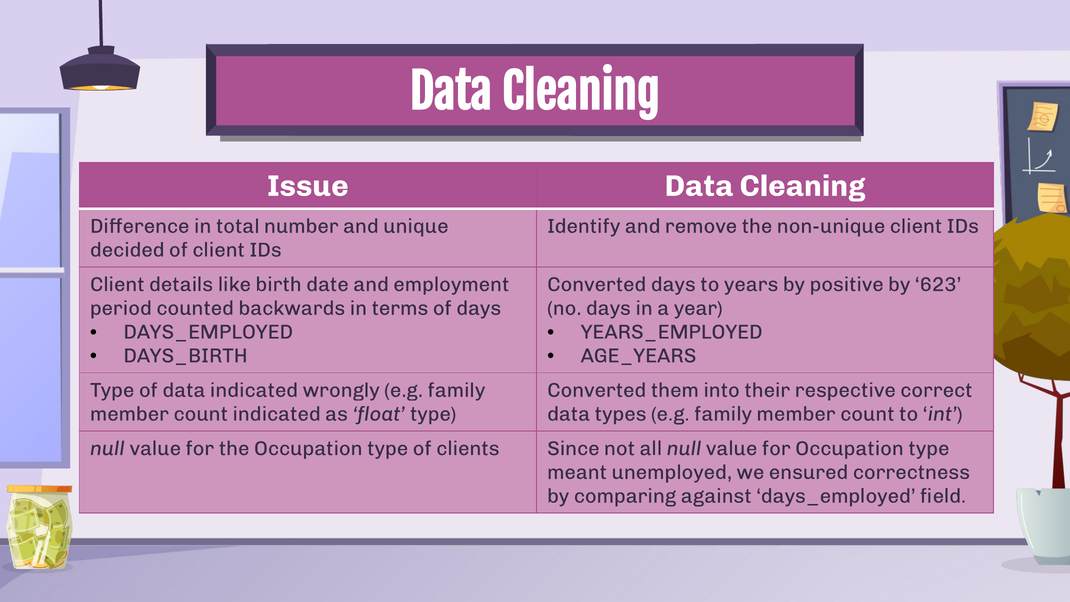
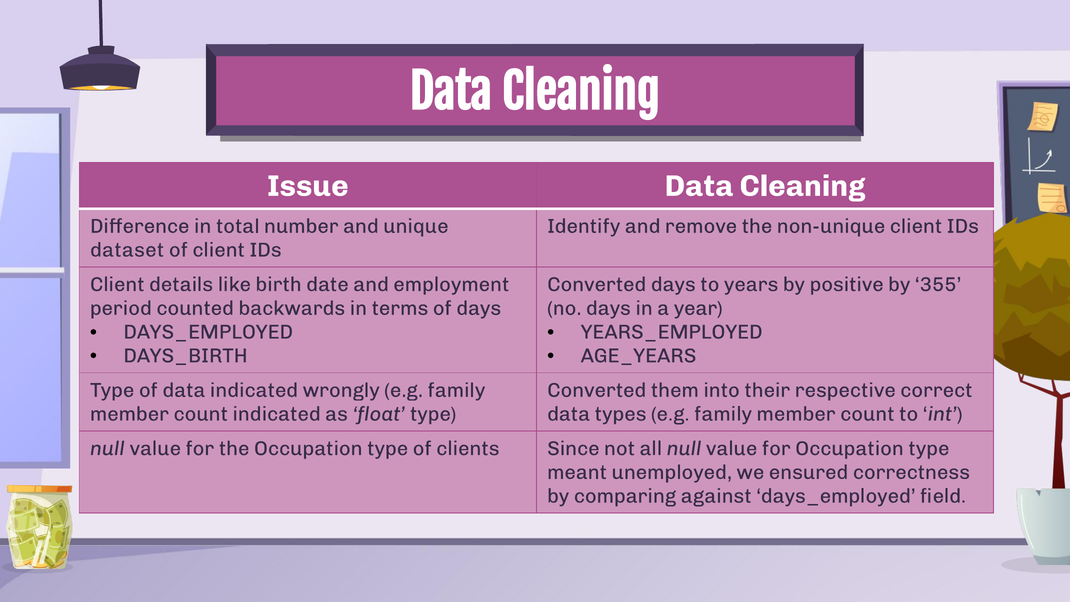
decided: decided -> dataset
623: 623 -> 355
